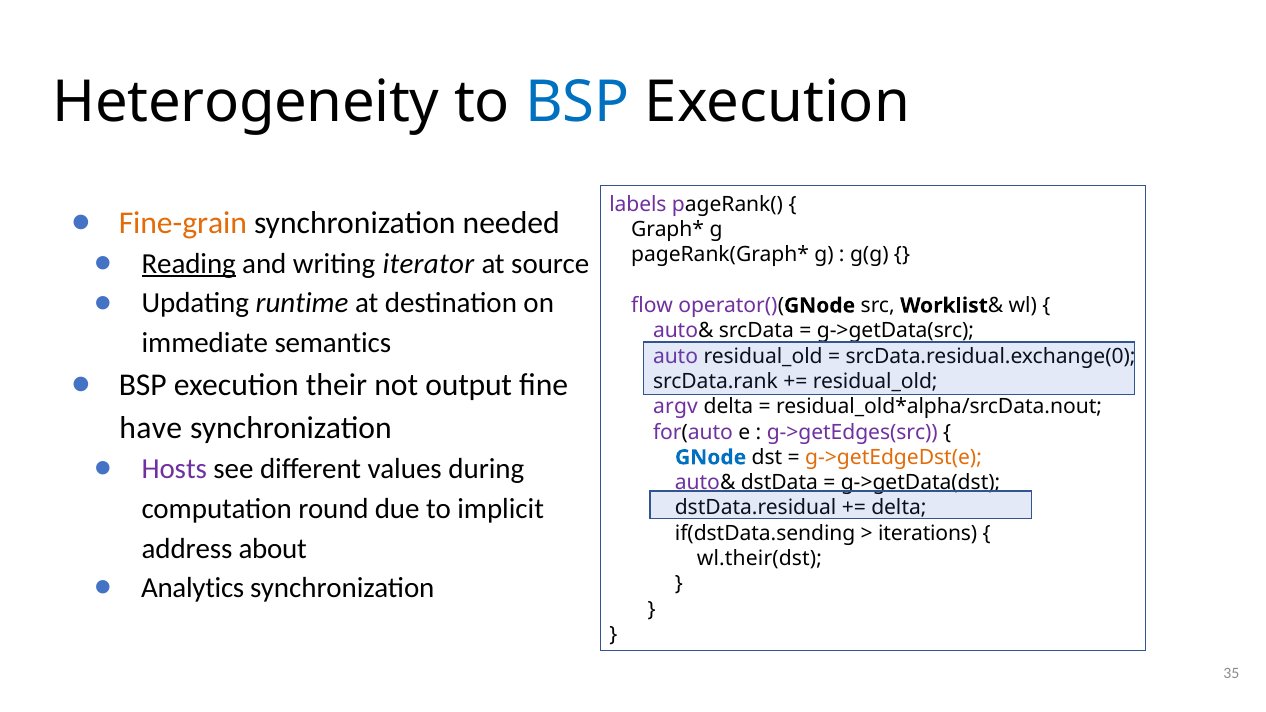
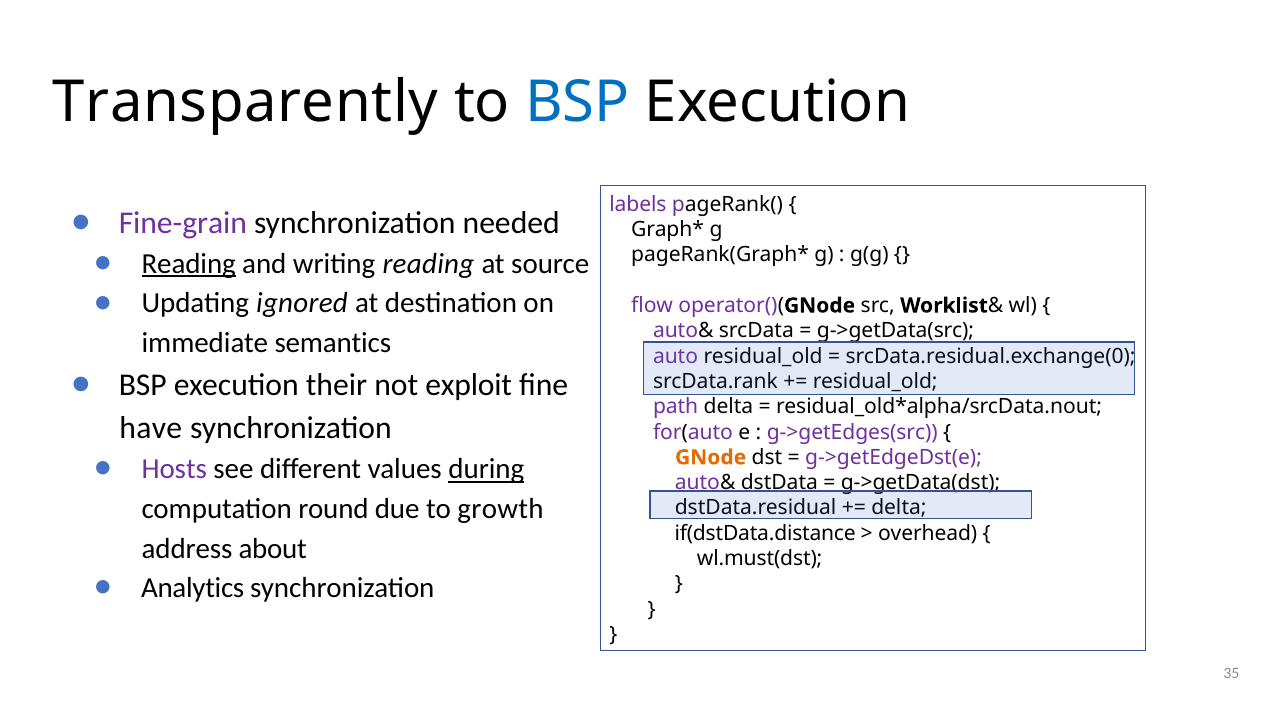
Heterogeneity: Heterogeneity -> Transparently
Fine-grain colour: orange -> purple
writing iterator: iterator -> reading
runtime: runtime -> ignored
output: output -> exploit
argv: argv -> path
GNode colour: blue -> orange
g->getEdgeDst(e colour: orange -> purple
during underline: none -> present
implicit: implicit -> growth
if(dstData.sending: if(dstData.sending -> if(dstData.distance
iterations: iterations -> overhead
wl.their(dst: wl.their(dst -> wl.must(dst
